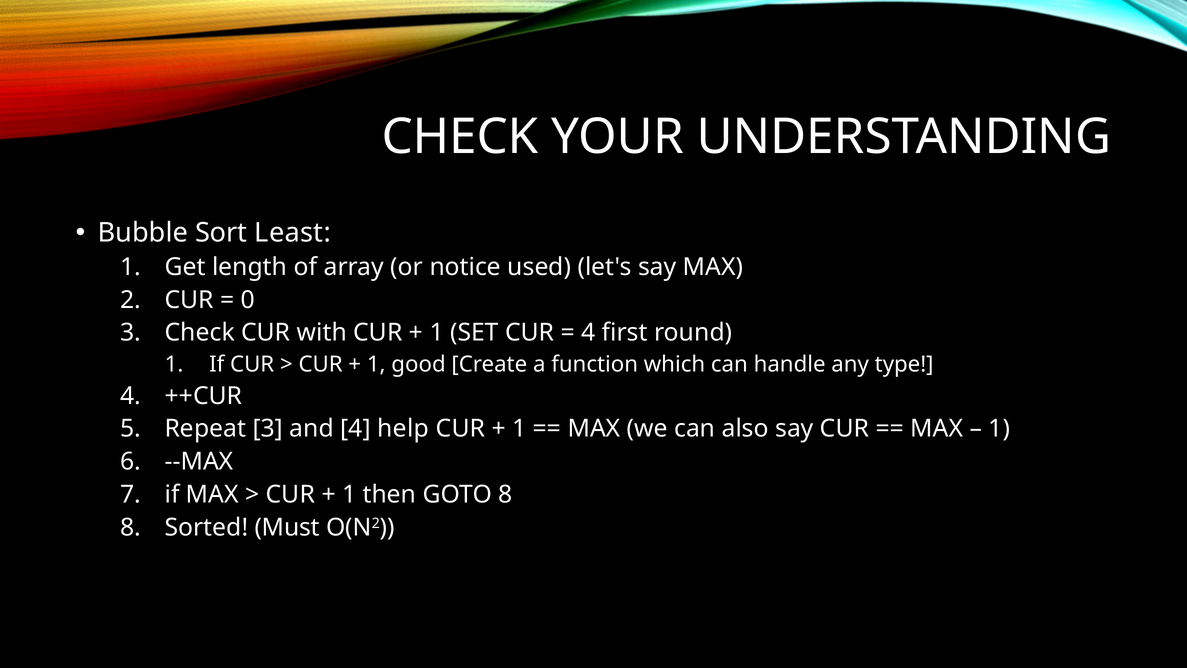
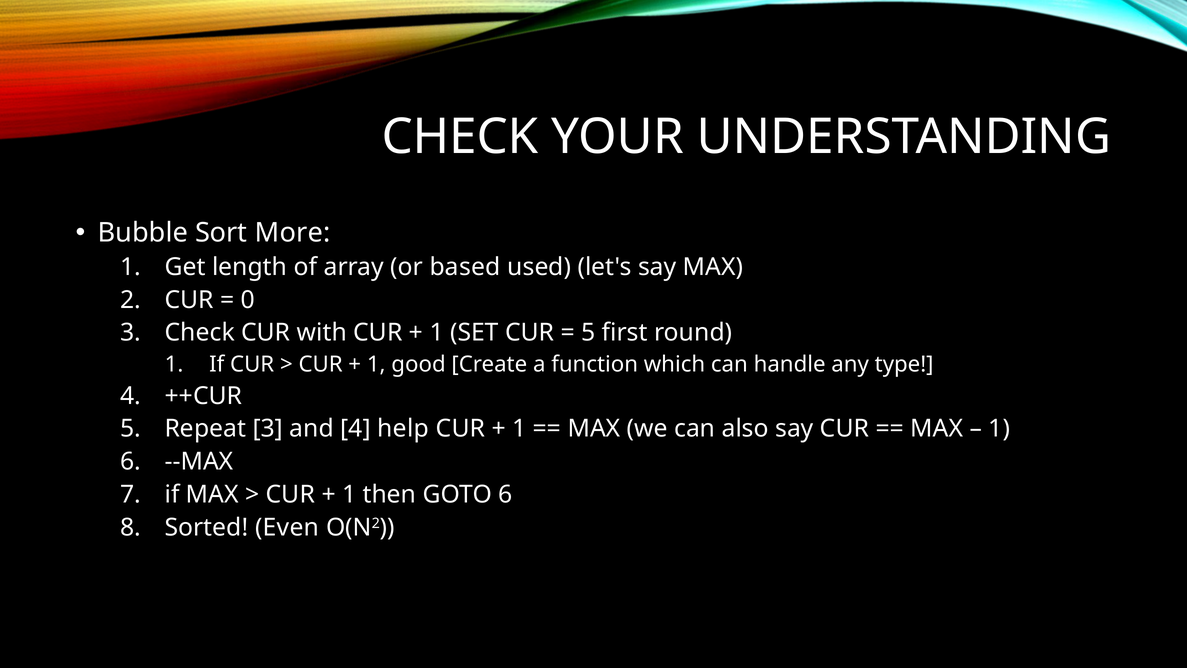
Least: Least -> More
notice: notice -> based
4 at (588, 333): 4 -> 5
GOTO 8: 8 -> 6
Must: Must -> Even
